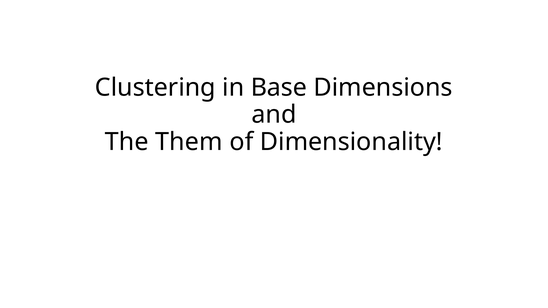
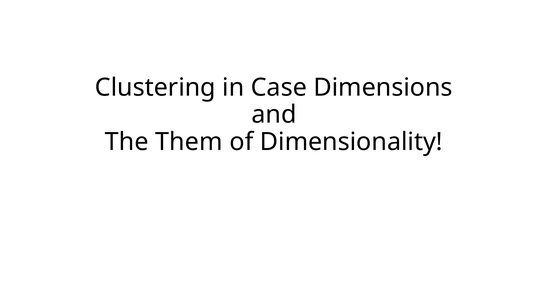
Base: Base -> Case
